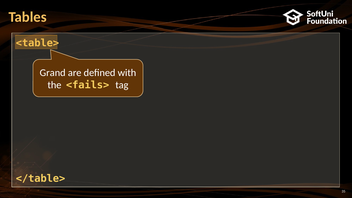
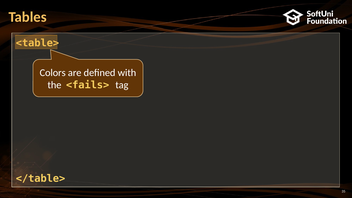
Grand: Grand -> Colors
